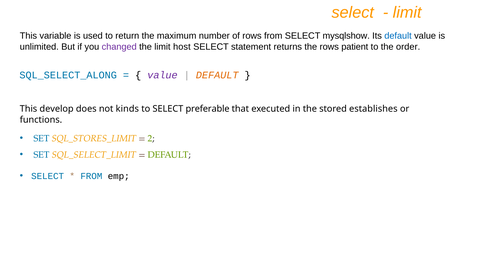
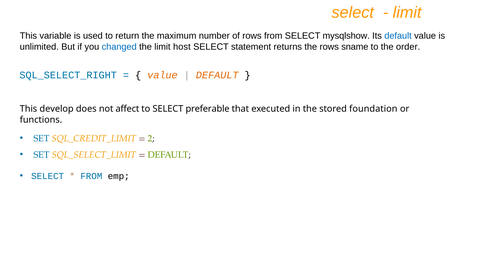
changed colour: purple -> blue
patient: patient -> sname
SQL_SELECT_ALONG: SQL_SELECT_ALONG -> SQL_SELECT_RIGHT
value at (162, 75) colour: purple -> orange
kinds: kinds -> affect
establishes: establishes -> foundation
SQL_STORES_LIMIT: SQL_STORES_LIMIT -> SQL_CREDIT_LIMIT
